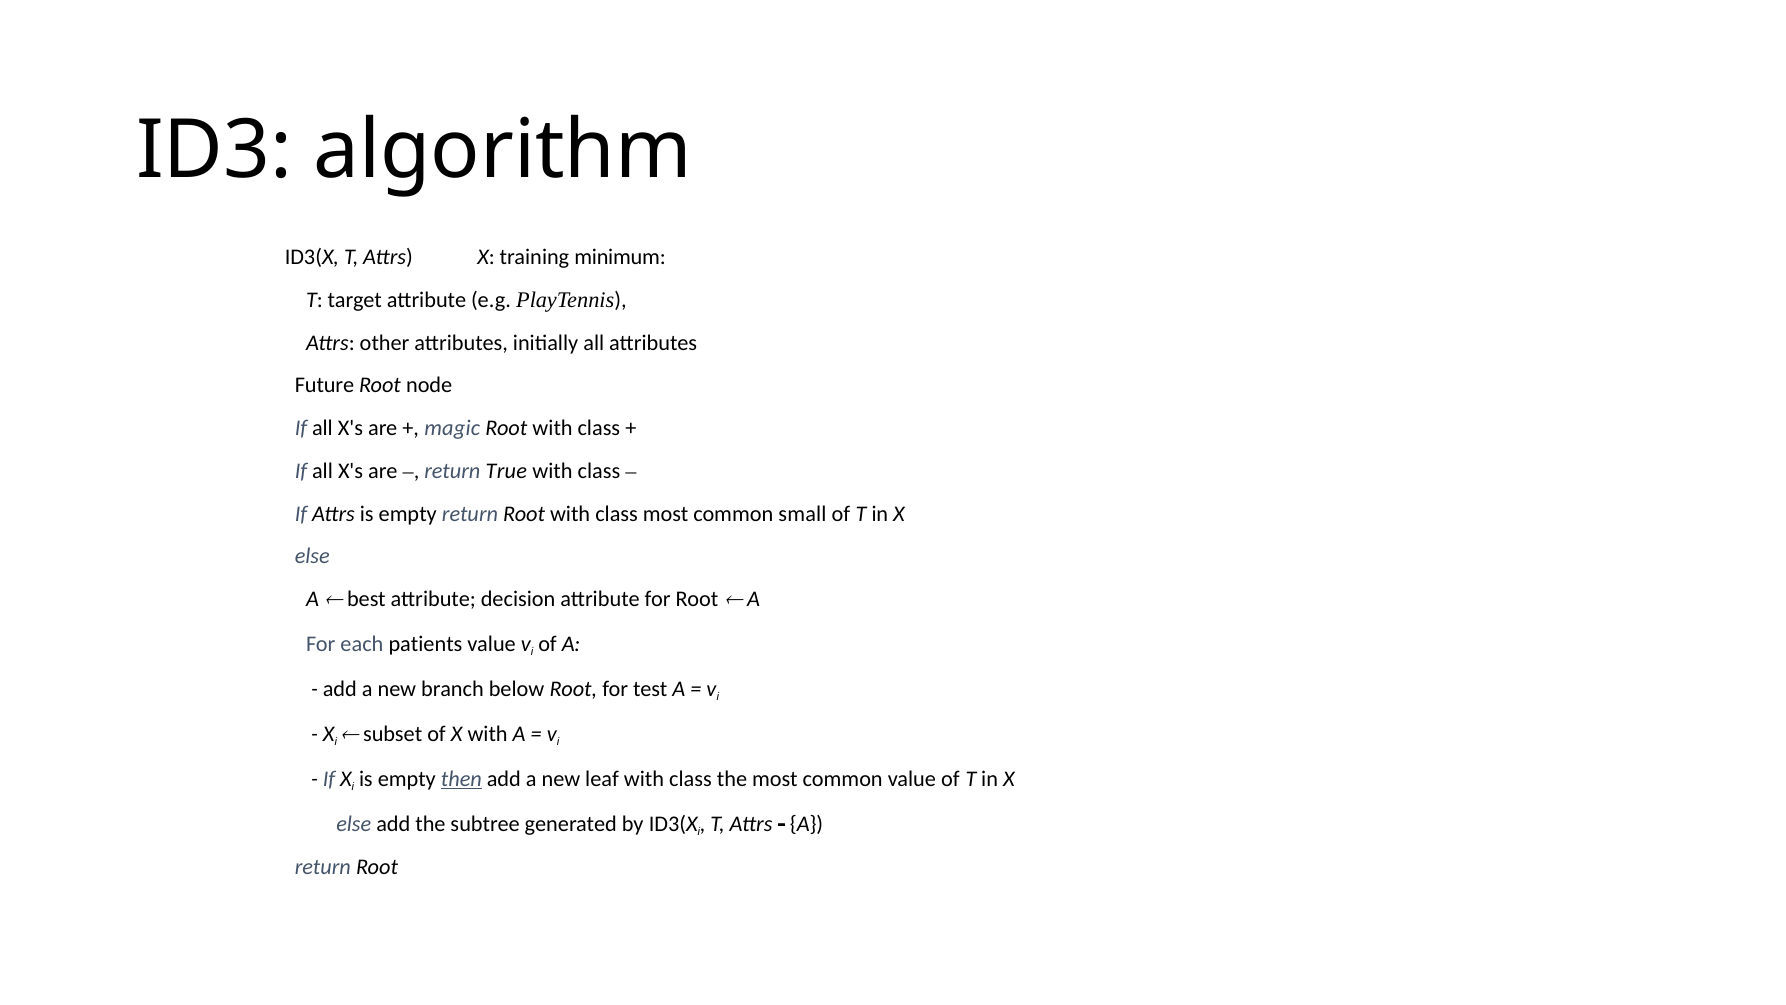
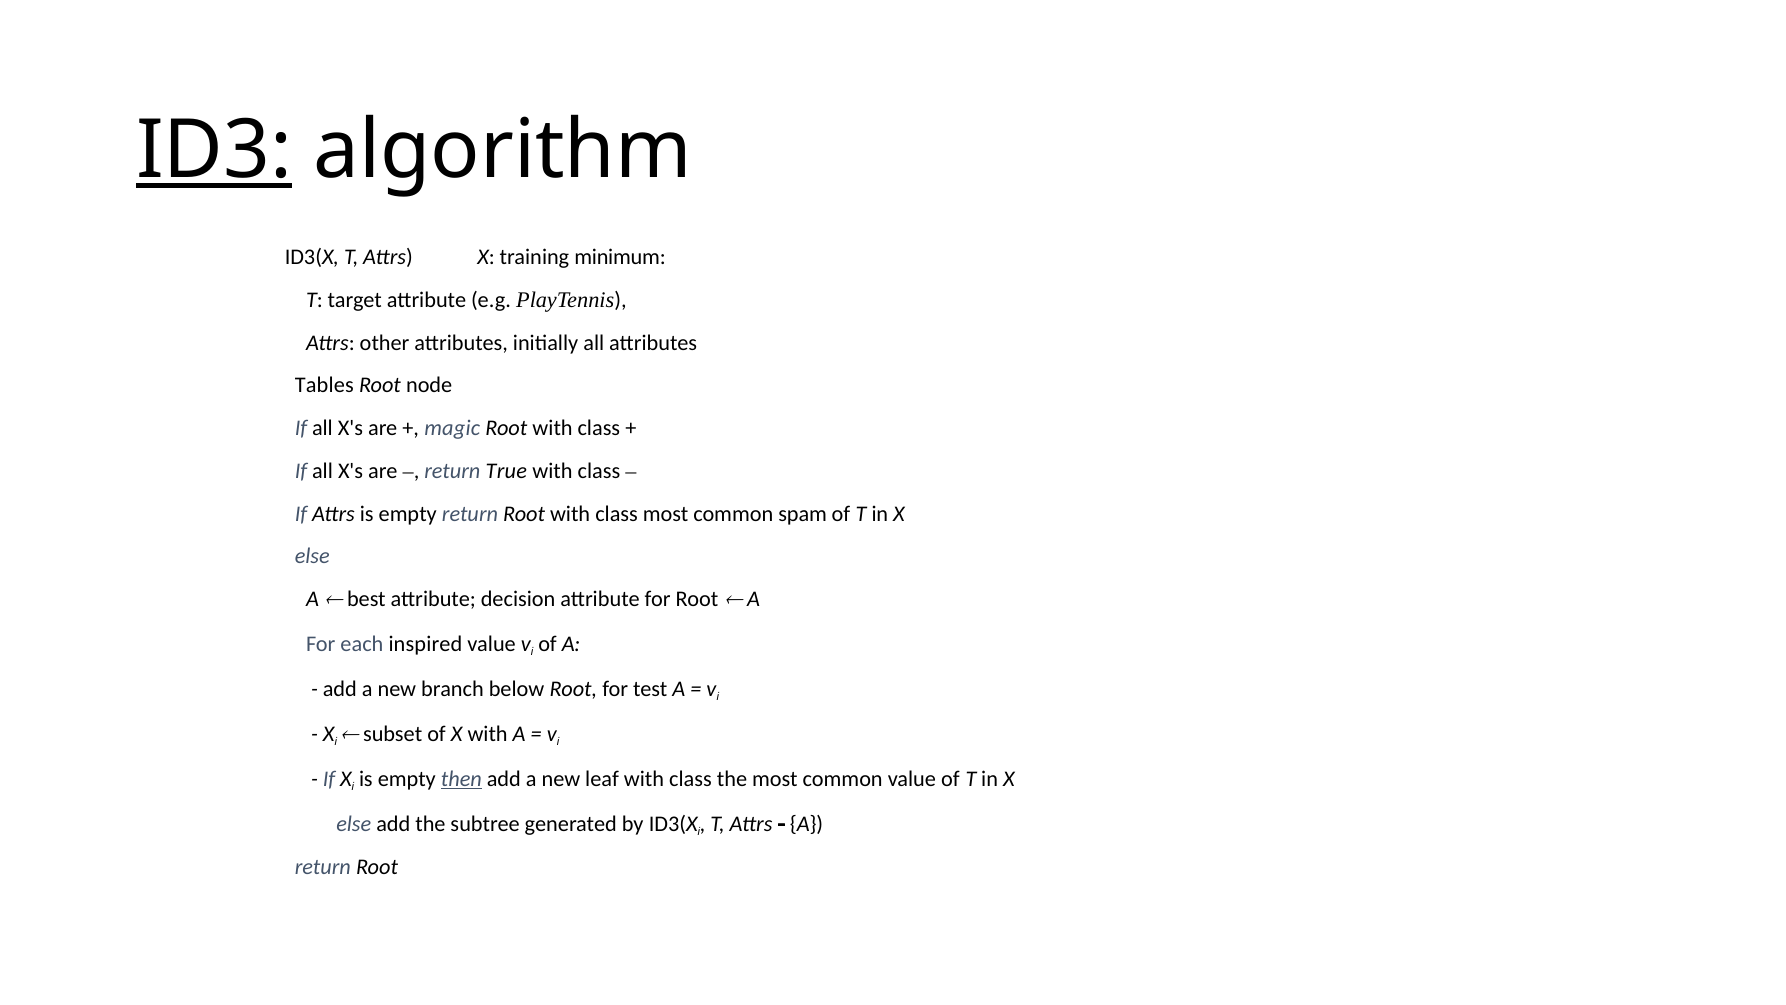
ID3 underline: none -> present
Future: Future -> Tables
small: small -> spam
patients: patients -> inspired
